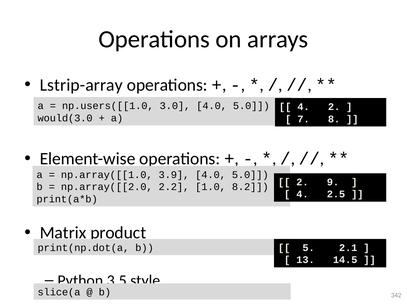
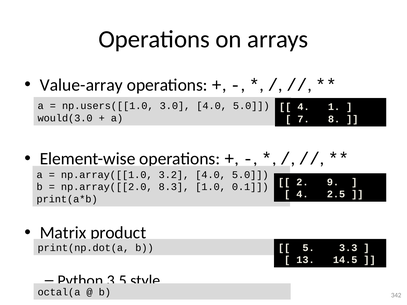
Lstrip-array: Lstrip-array -> Value-array
4 2: 2 -> 1
3.9: 3.9 -> 3.2
2.2: 2.2 -> 8.3
8.2: 8.2 -> 0.1
2.1: 2.1 -> 3.3
slice(a: slice(a -> octal(a
